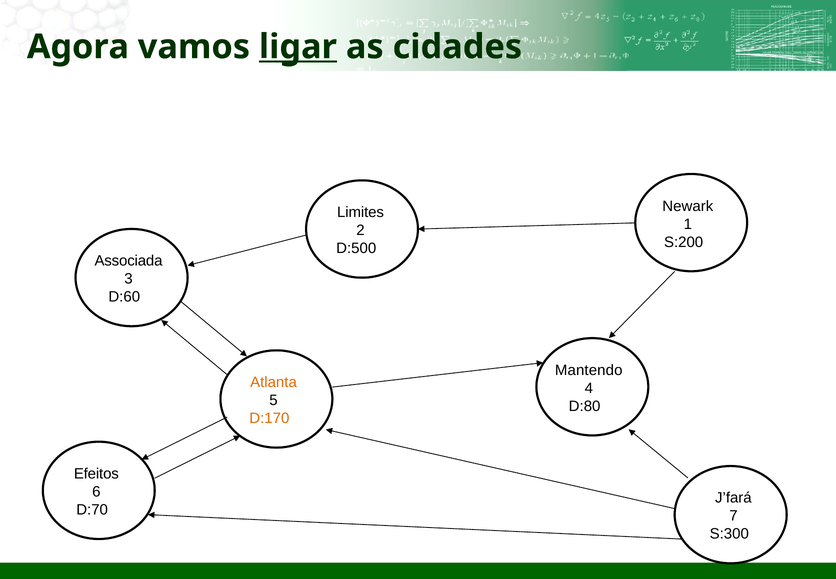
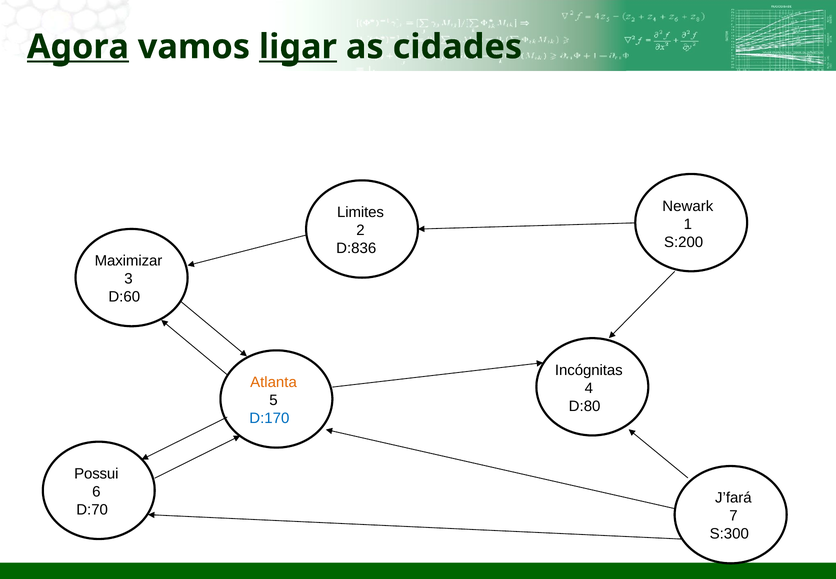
Agora underline: none -> present
D:500: D:500 -> D:836
Associada: Associada -> Maximizar
Mantendo: Mantendo -> Incógnitas
D:170 colour: orange -> blue
Efeitos: Efeitos -> Possui
